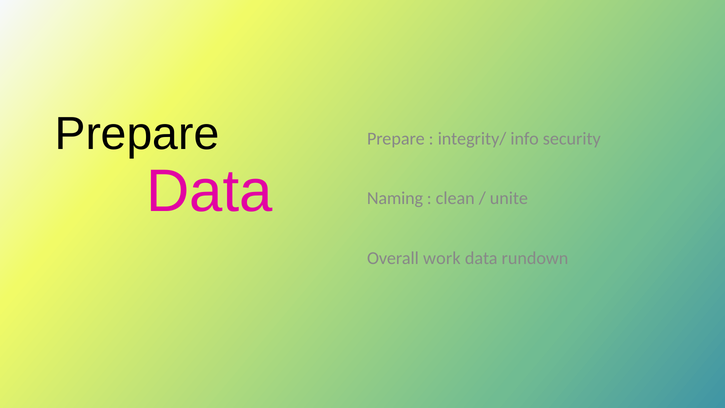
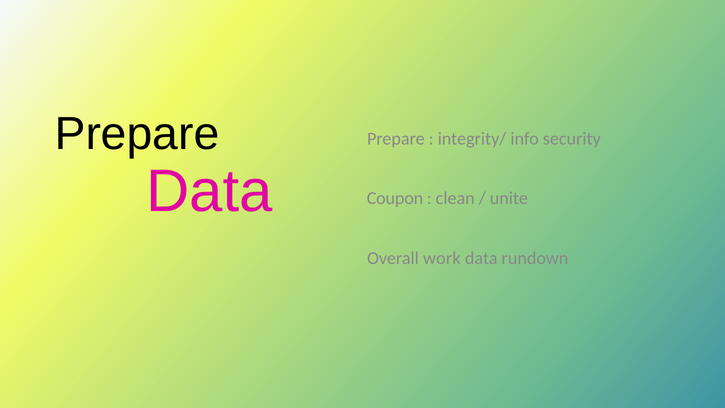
Naming: Naming -> Coupon
